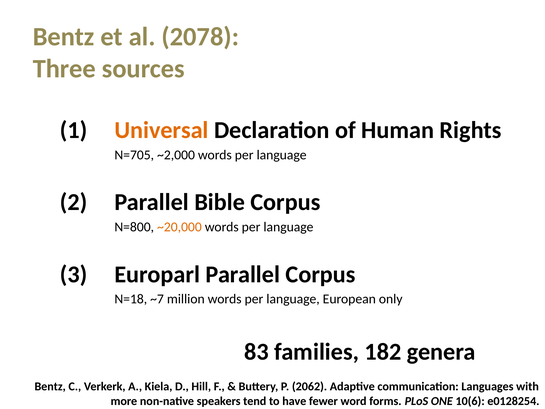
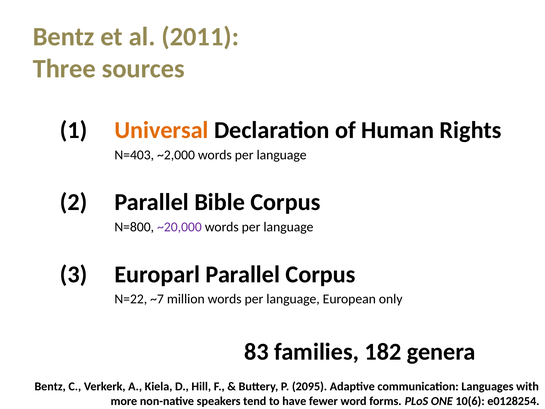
2078: 2078 -> 2011
N=705: N=705 -> N=403
~20,000 colour: orange -> purple
N=18: N=18 -> N=22
2062: 2062 -> 2095
